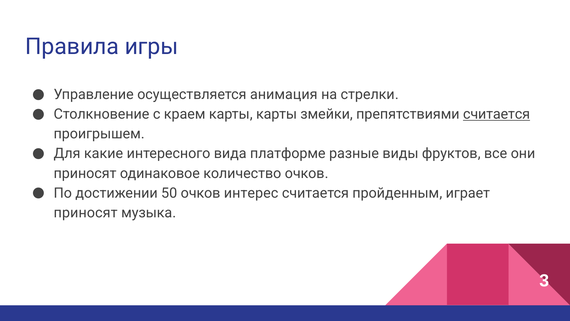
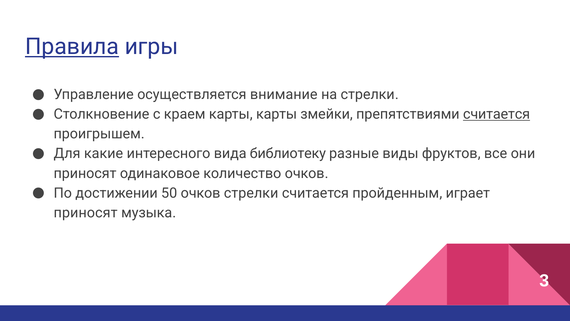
Правила underline: none -> present
анимация: анимация -> внимание
платформе: платформе -> библиотеку
очков интерес: интерес -> стрелки
